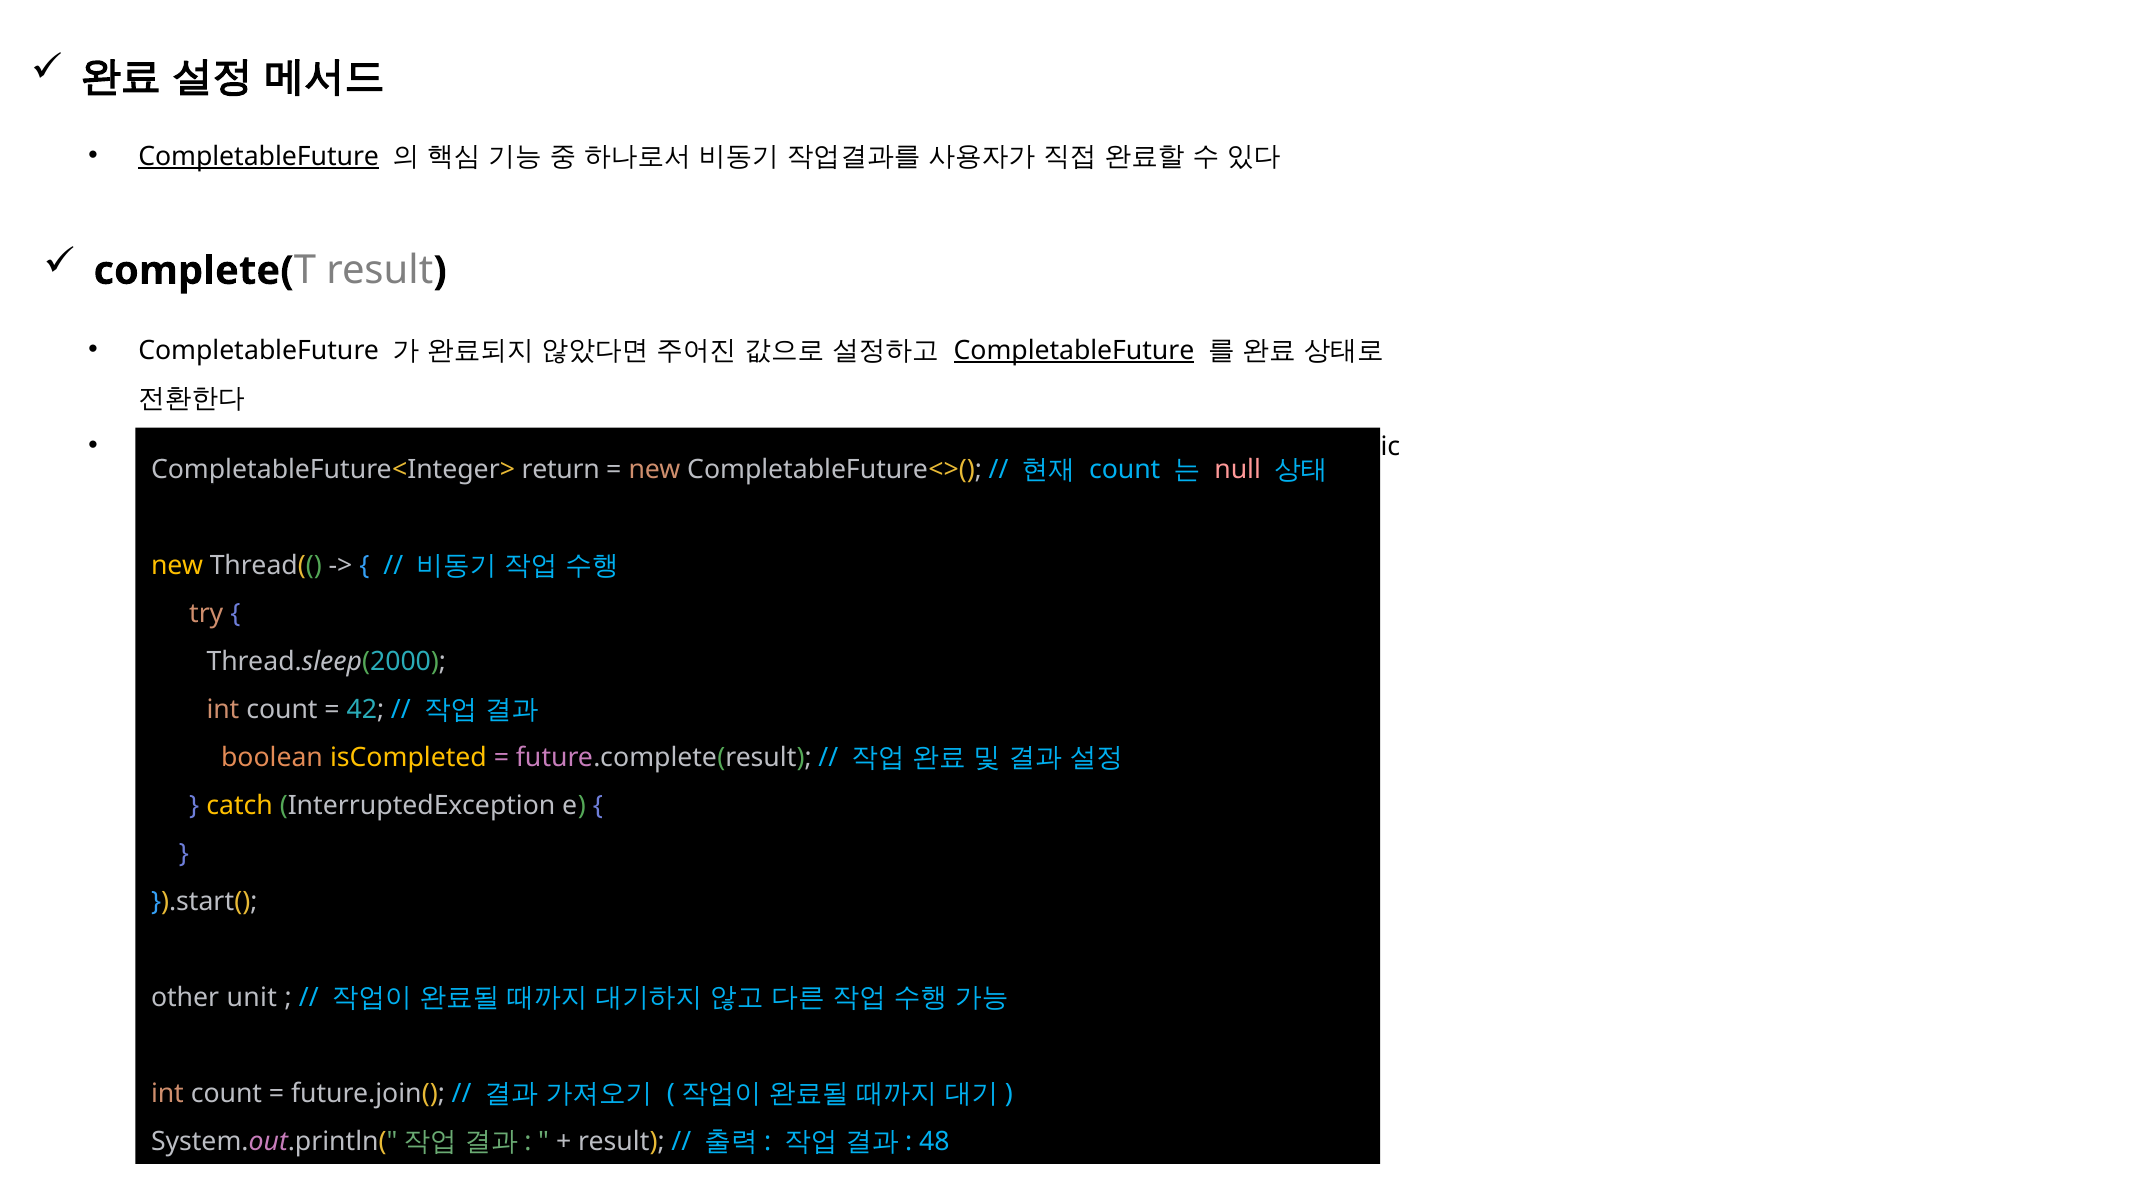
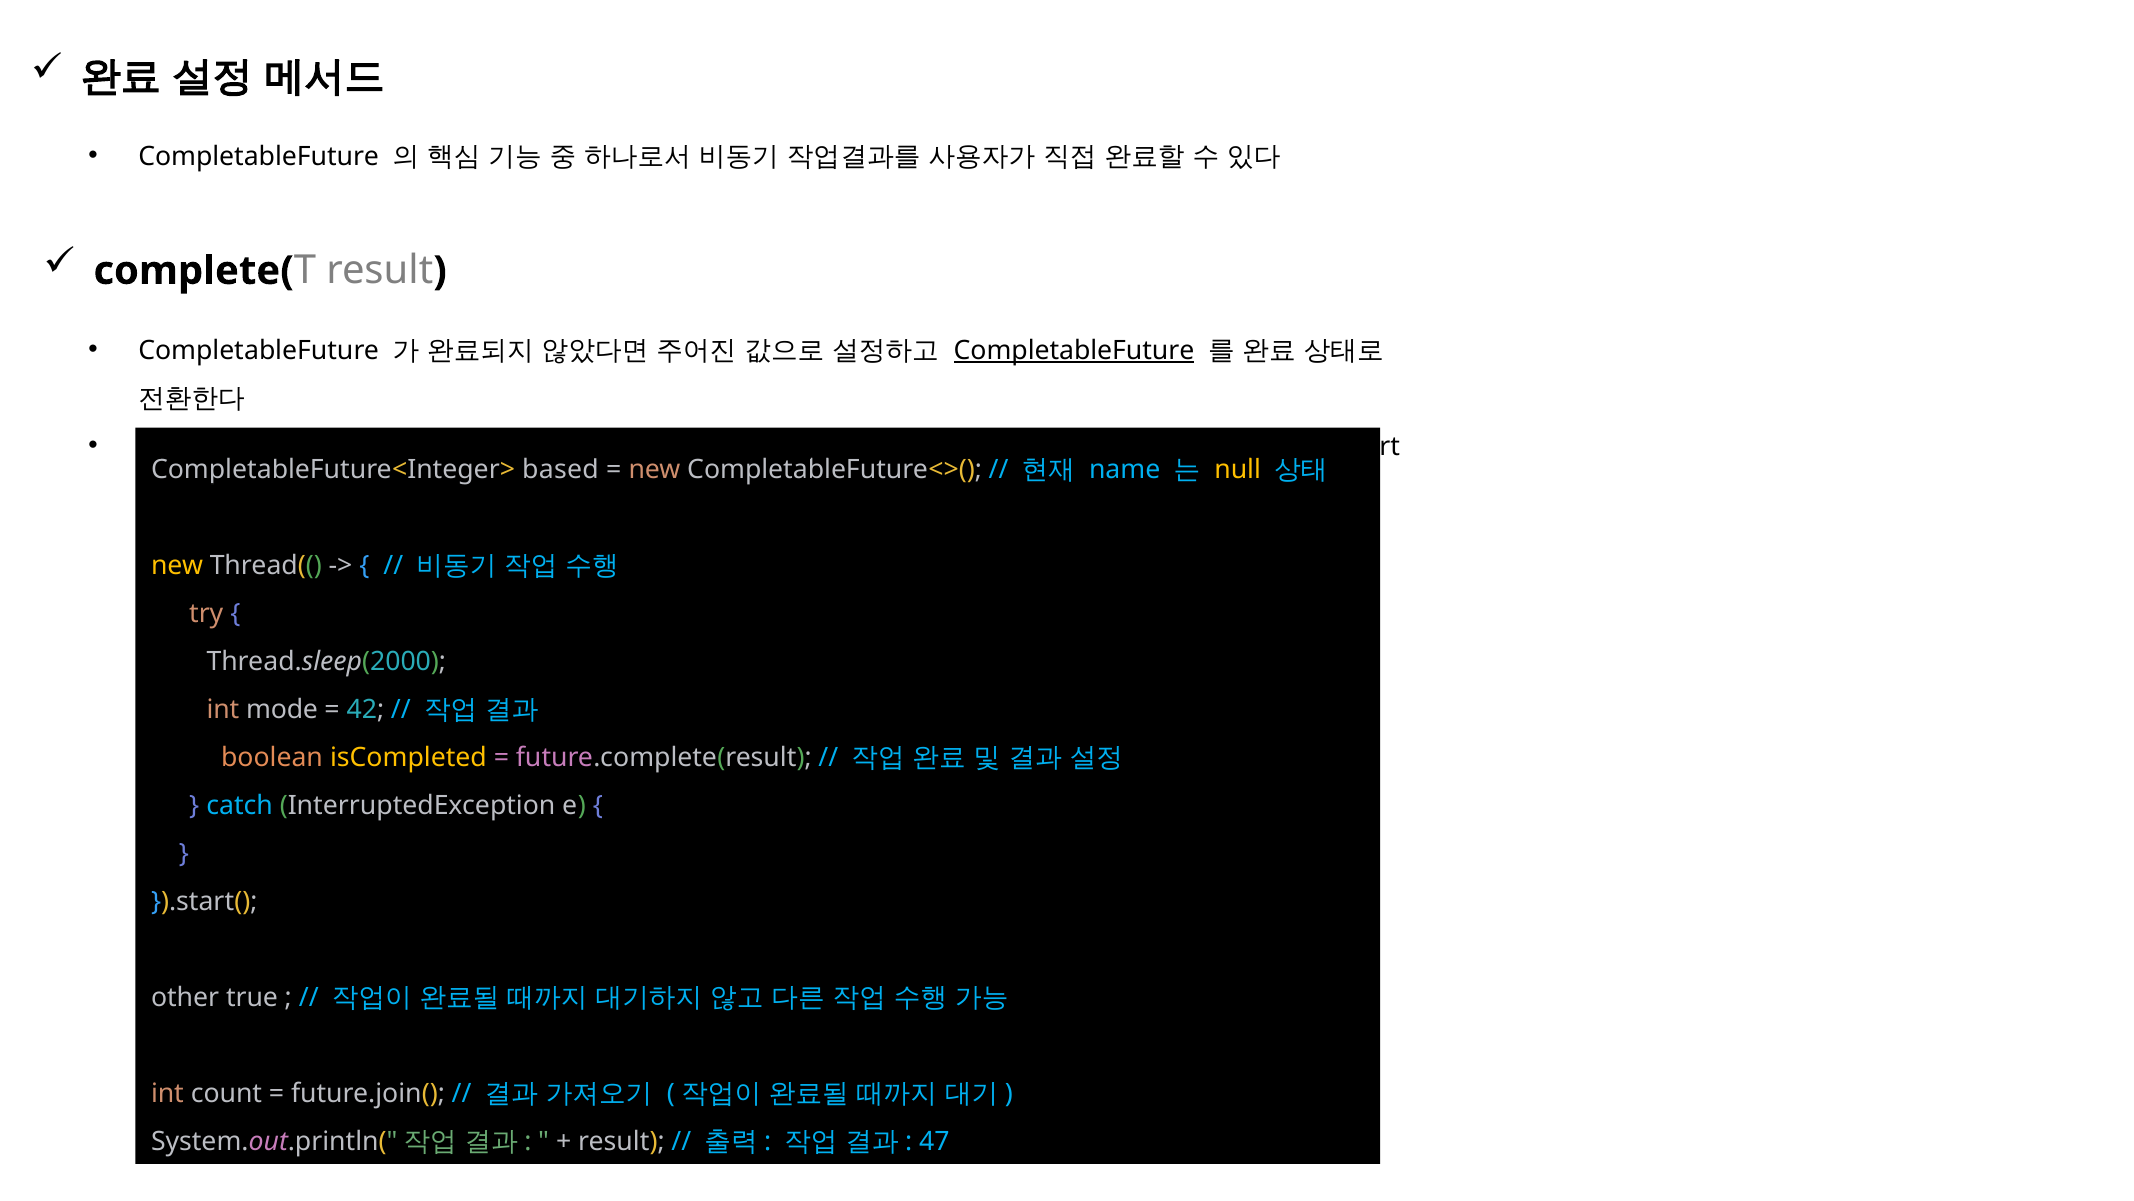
CompletableFuture at (259, 157) underline: present -> none
logic: logic -> start
return: return -> based
count at (1125, 469): count -> name
null colour: pink -> yellow
count at (282, 709): count -> mode
catch colour: yellow -> light blue
unit: unit -> true
48: 48 -> 47
